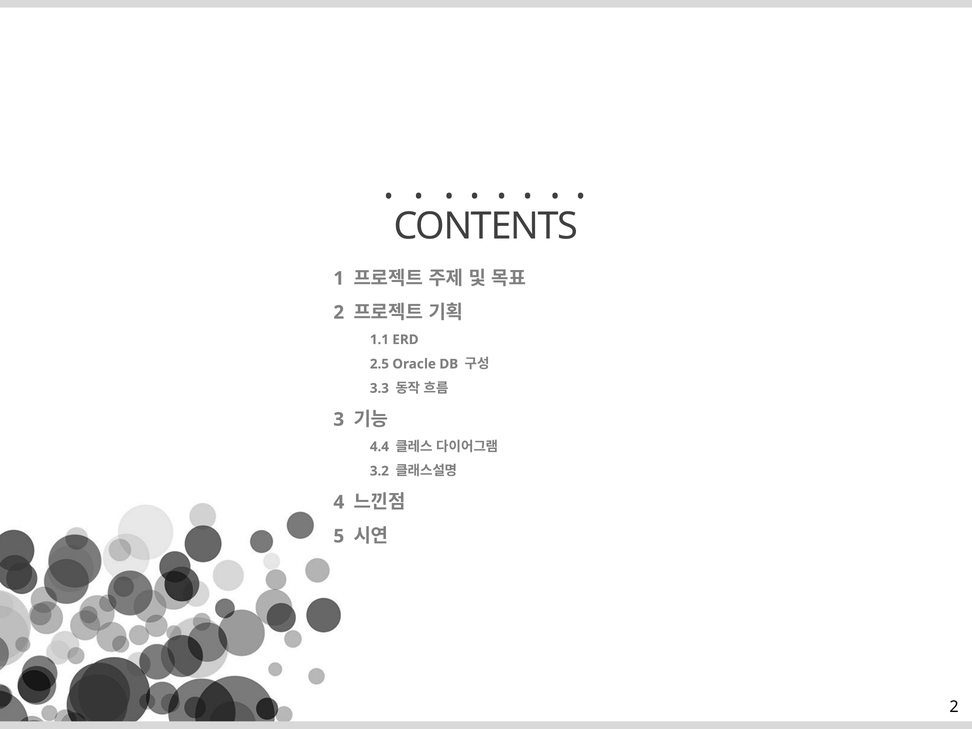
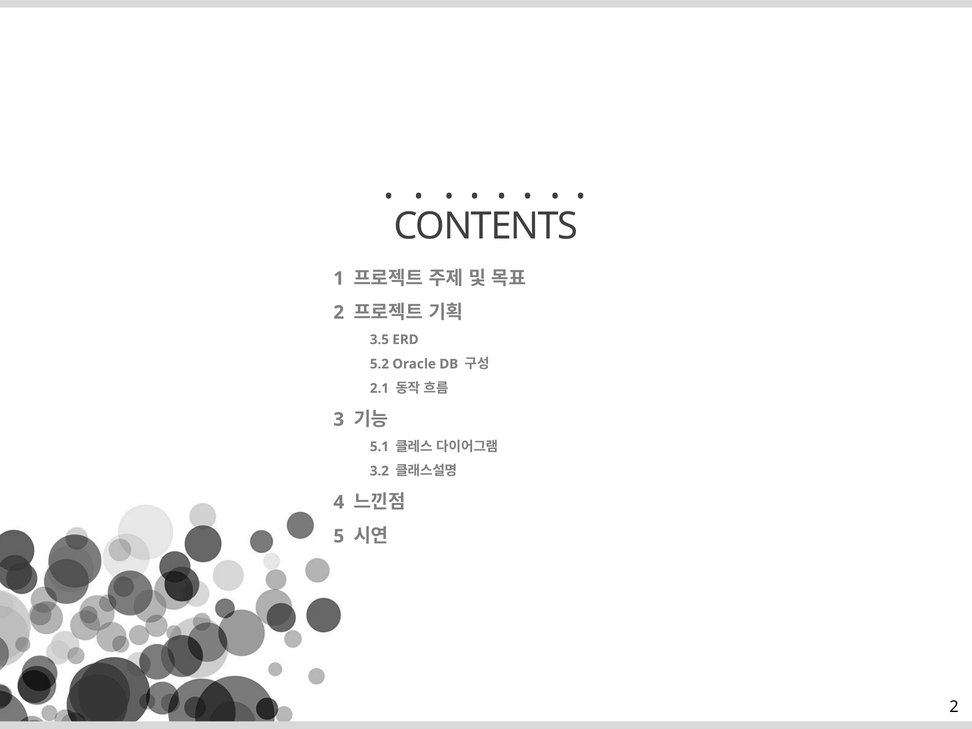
1.1: 1.1 -> 3.5
2.5: 2.5 -> 5.2
3.3: 3.3 -> 2.1
4.4: 4.4 -> 5.1
